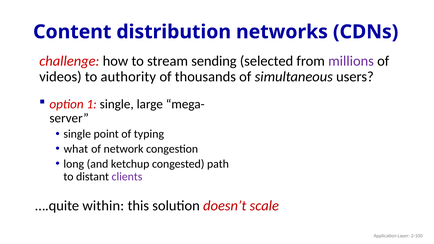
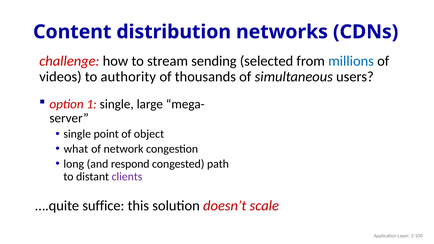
millions colour: purple -> blue
typing: typing -> object
ketchup: ketchup -> respond
within: within -> suffice
